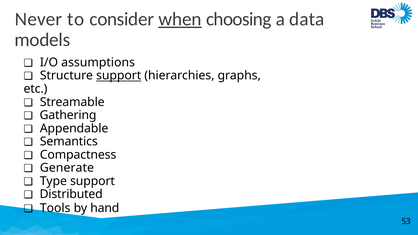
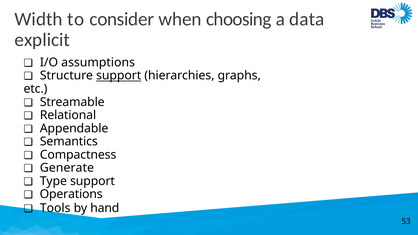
Never: Never -> Width
when underline: present -> none
models: models -> explicit
Gathering: Gathering -> Relational
Distributed: Distributed -> Operations
